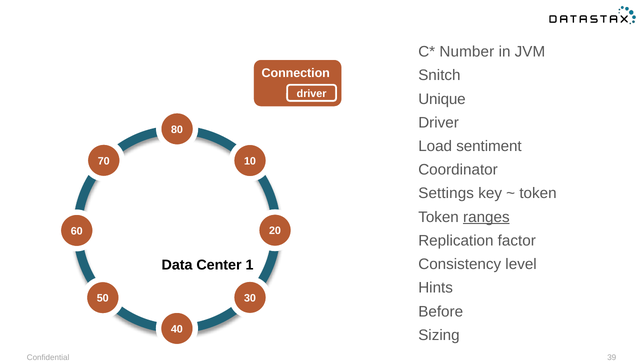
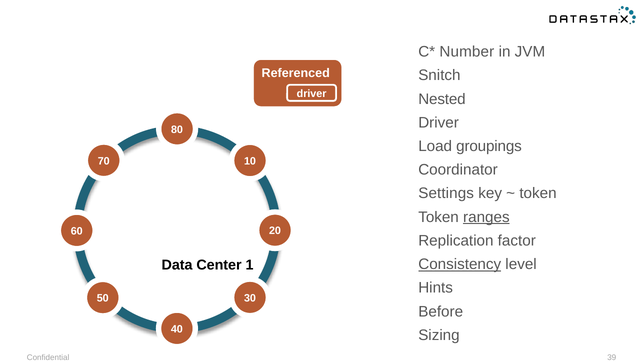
Connection: Connection -> Referenced
Unique: Unique -> Nested
sentiment: sentiment -> groupings
Consistency underline: none -> present
